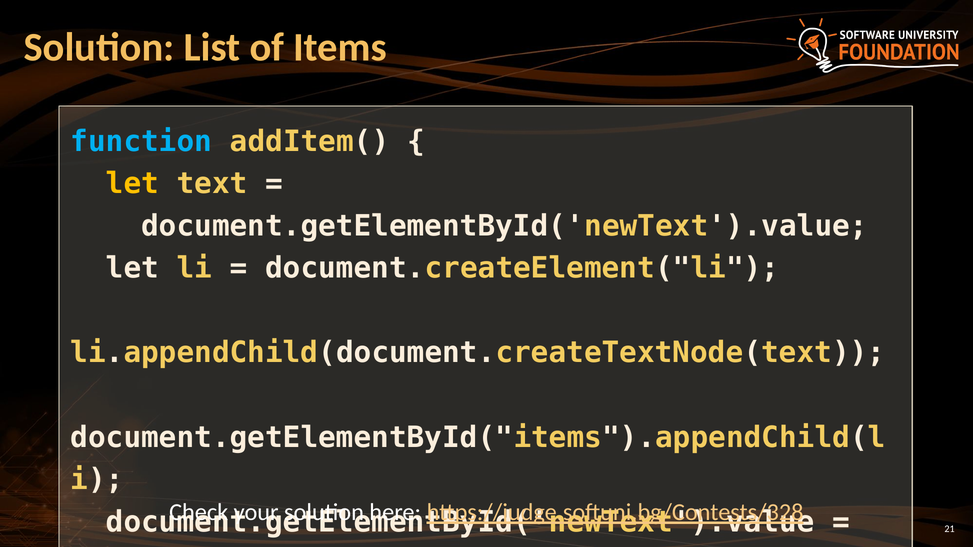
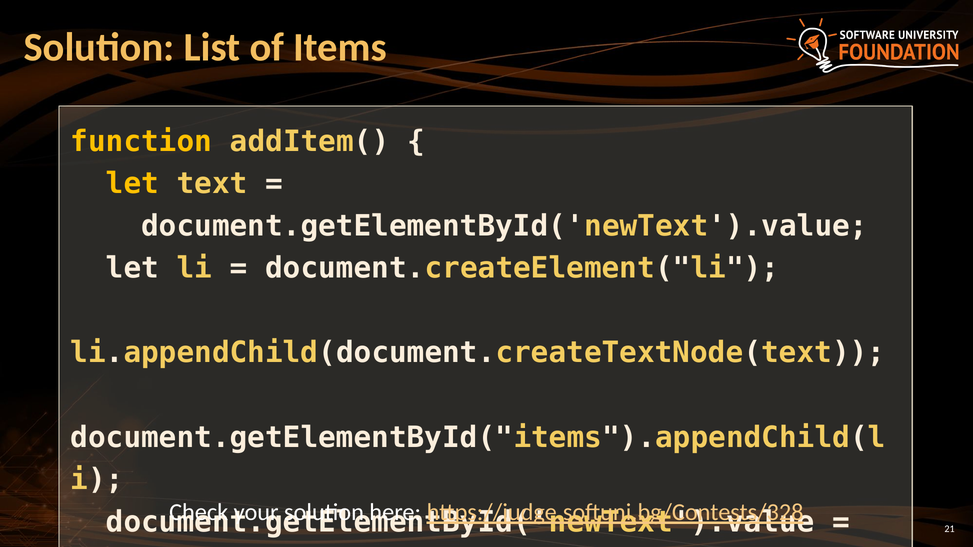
function colour: light blue -> yellow
